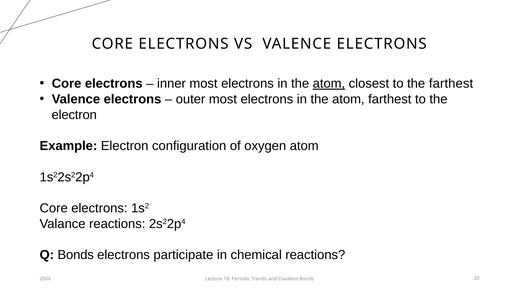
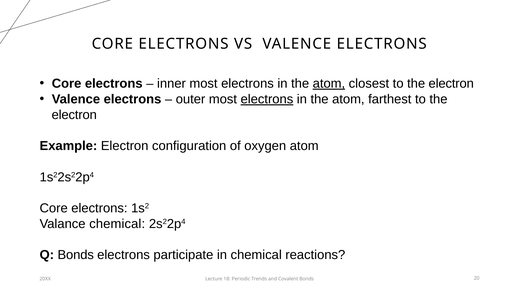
closest to the farthest: farthest -> electron
electrons at (267, 99) underline: none -> present
Valance reactions: reactions -> chemical
